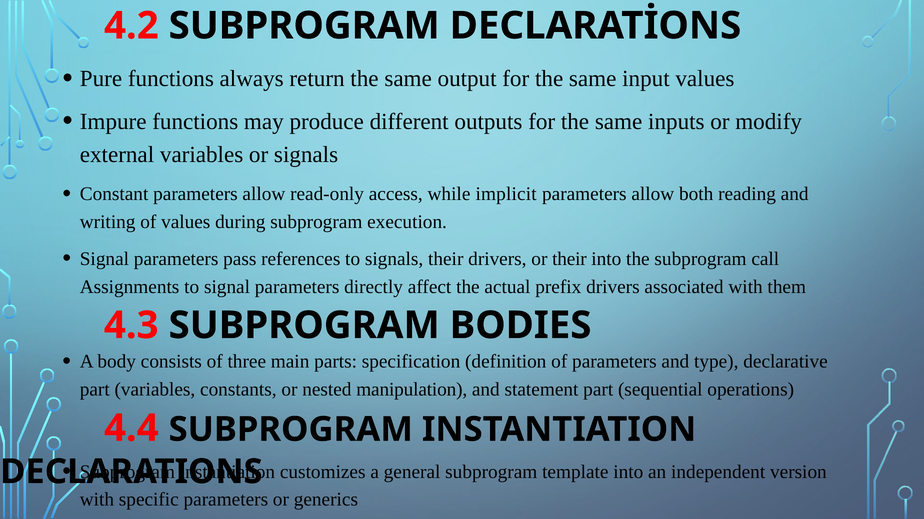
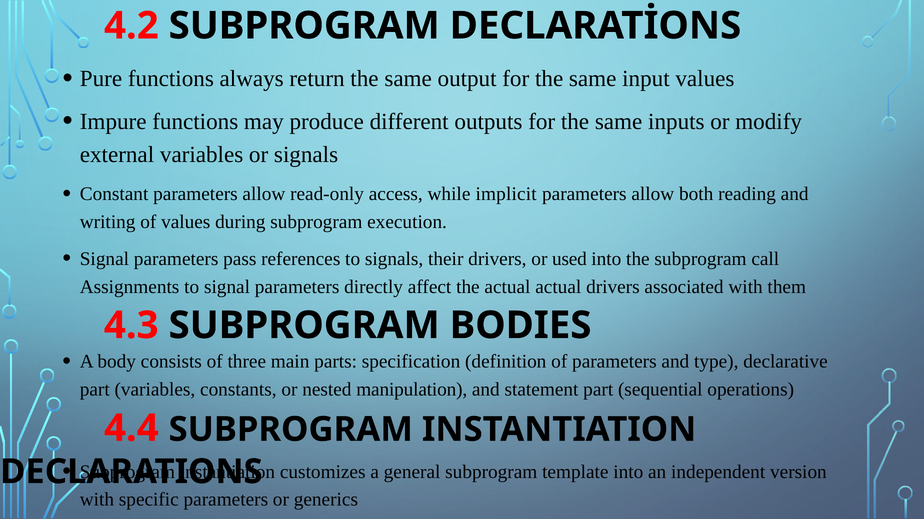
or their: their -> used
actual prefix: prefix -> actual
